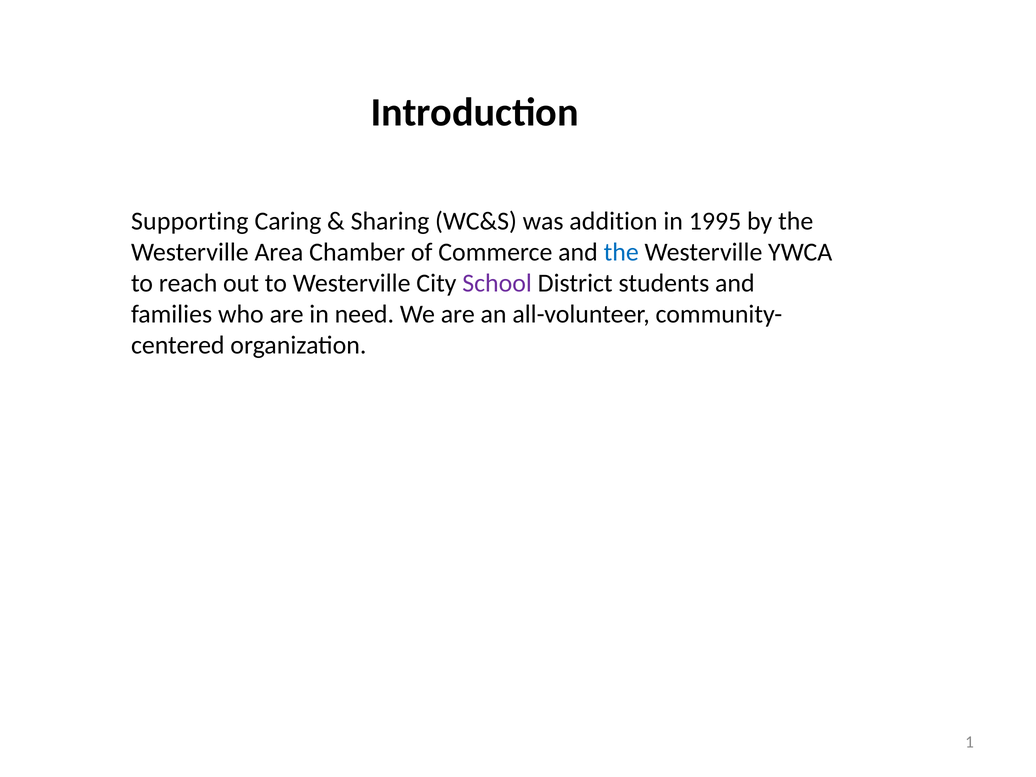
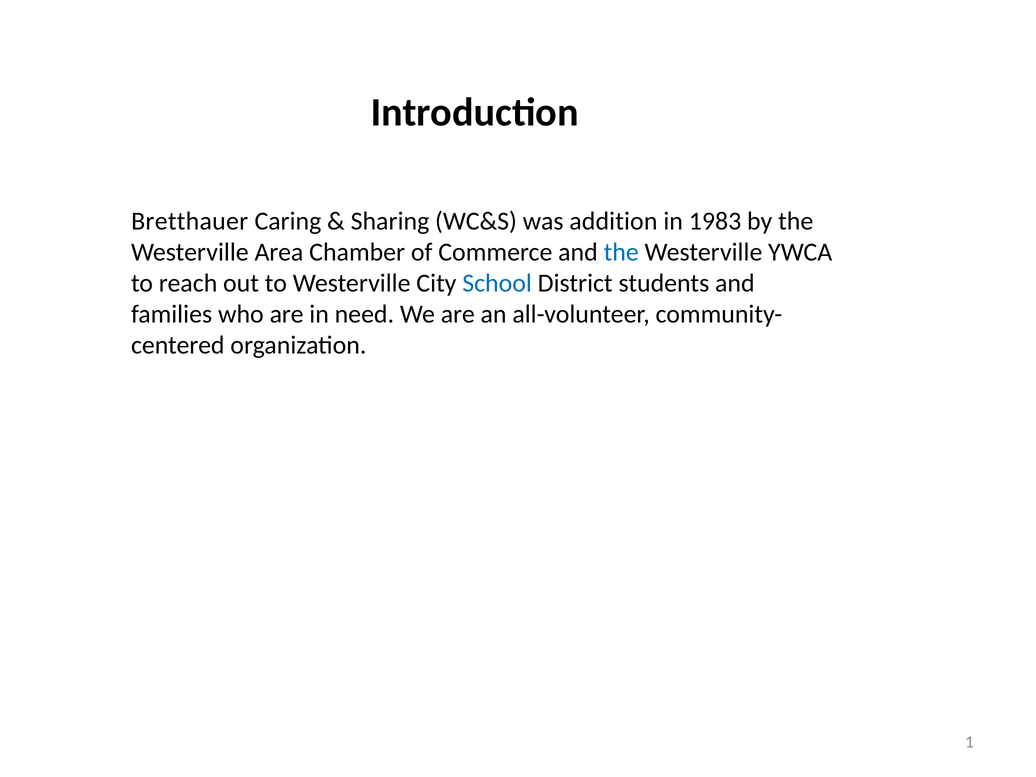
Supporting: Supporting -> Bretthauer
1995: 1995 -> 1983
School colour: purple -> blue
